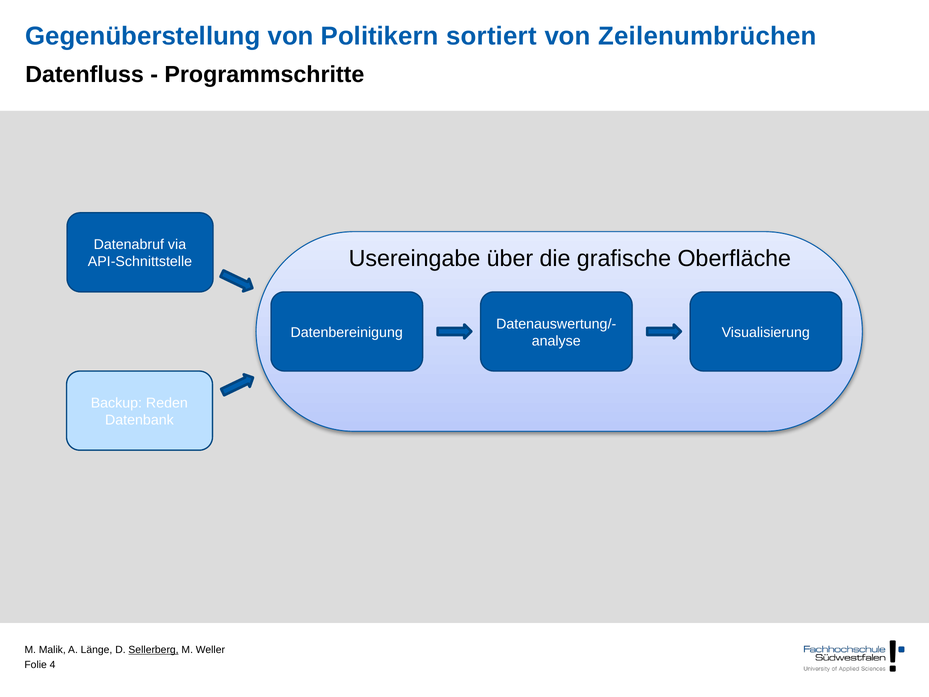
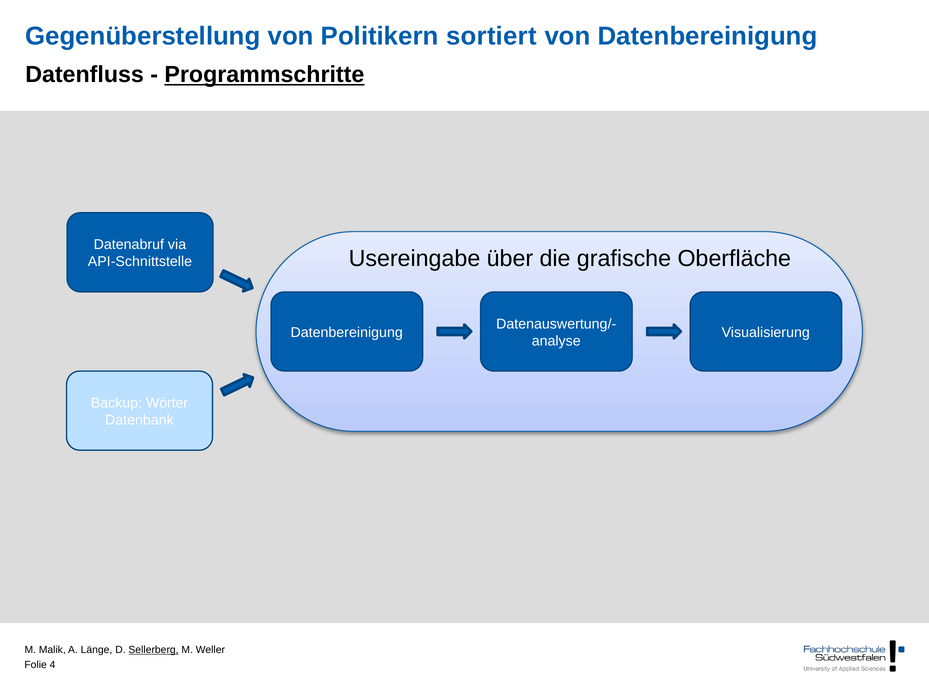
von Zeilenumbrüchen: Zeilenumbrüchen -> Datenbereinigung
Programmschritte underline: none -> present
Reden: Reden -> Wörter
